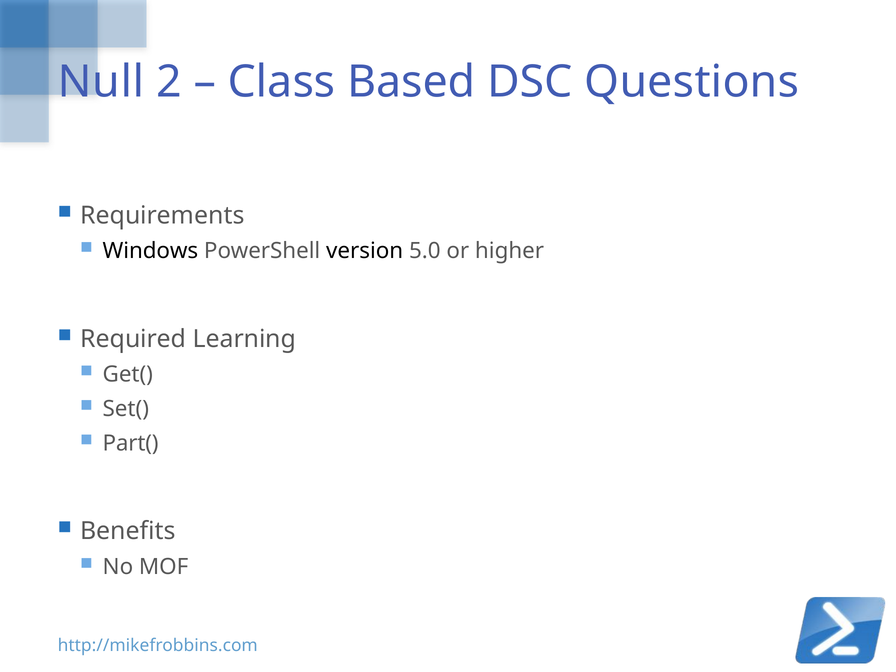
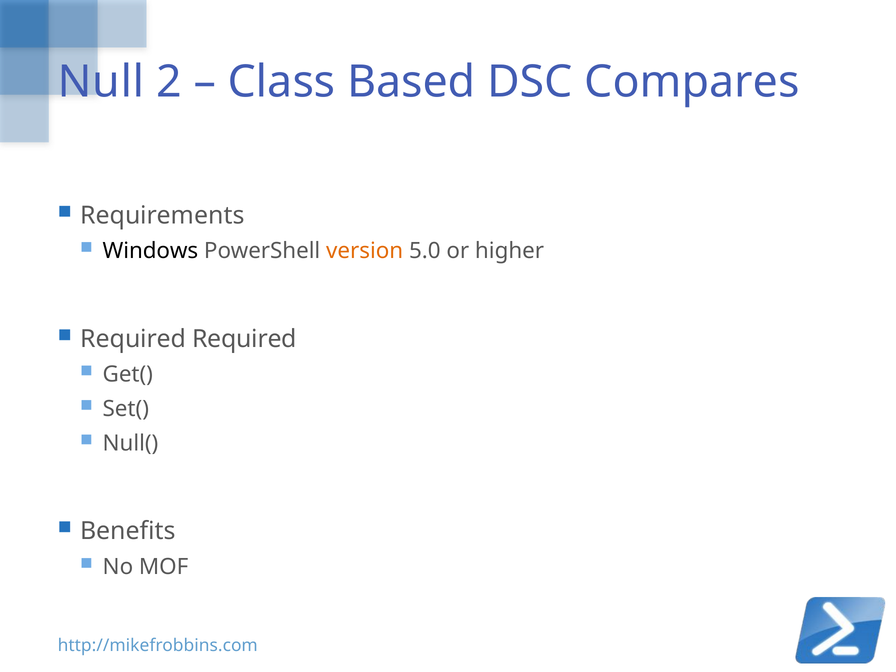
Questions: Questions -> Compares
version colour: black -> orange
Required Learning: Learning -> Required
Part(: Part( -> Null(
